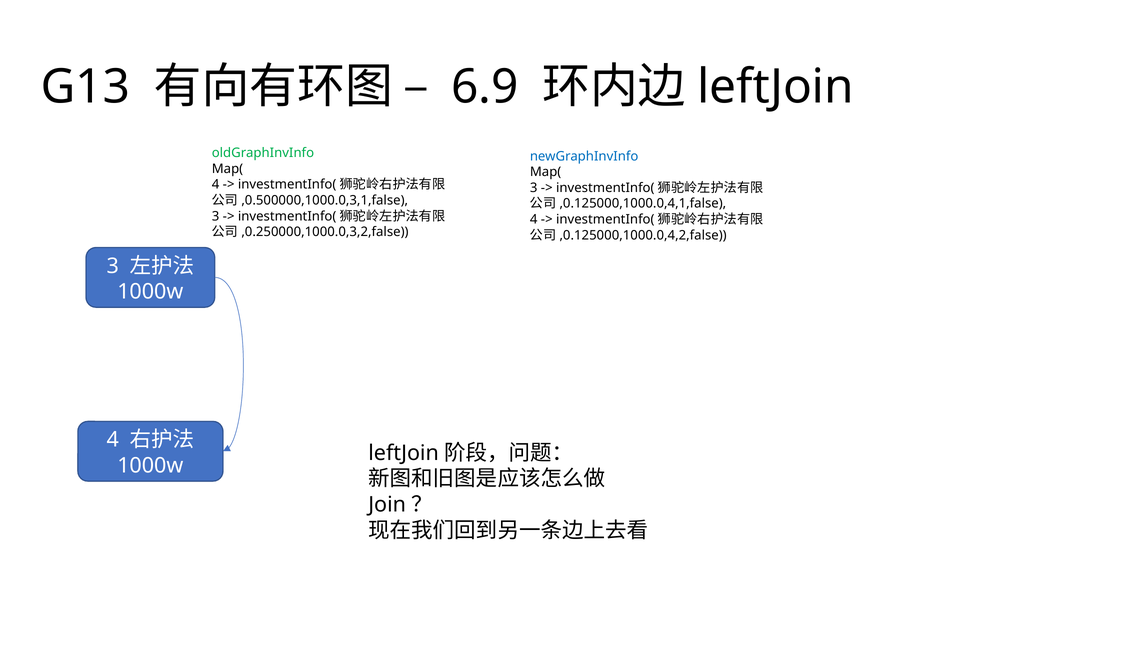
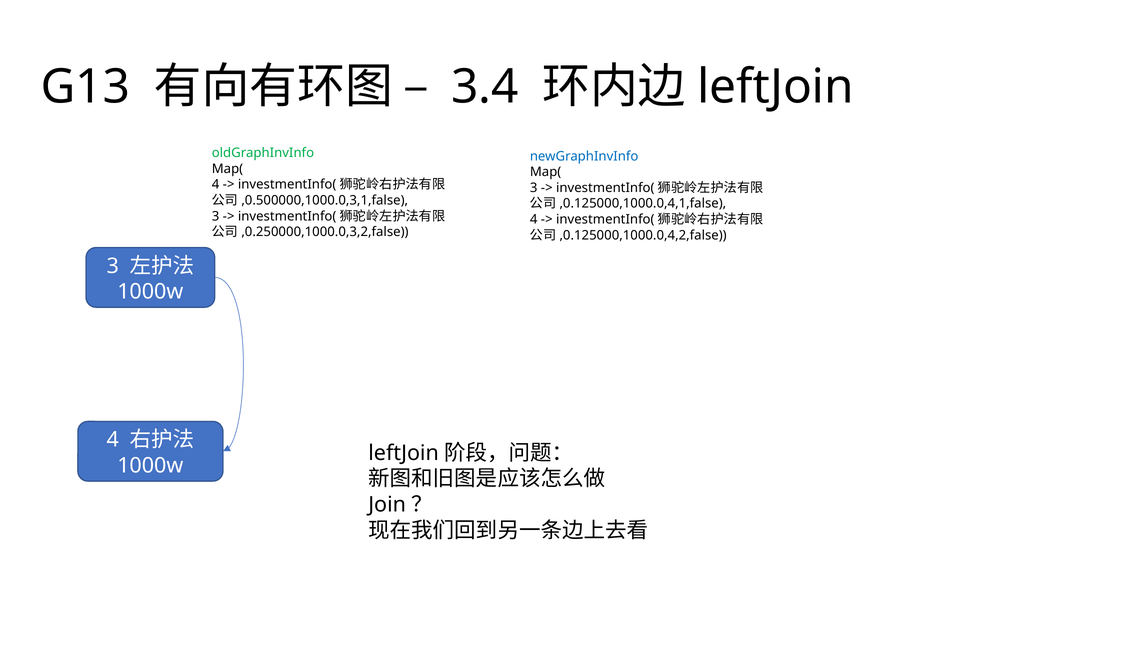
6.9: 6.9 -> 3.4
